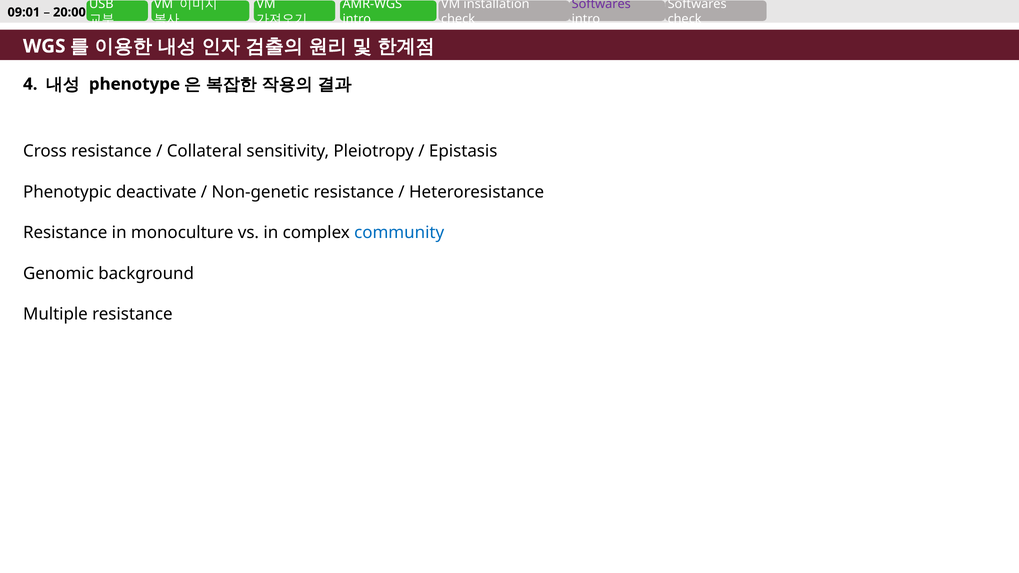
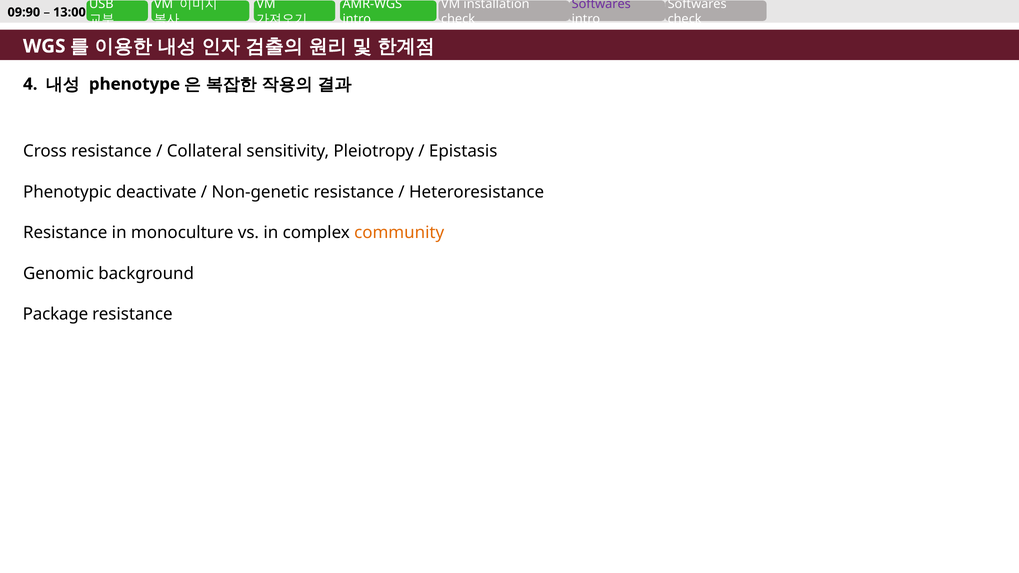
09:01: 09:01 -> 09:90
20:00: 20:00 -> 13:00
community colour: blue -> orange
Multiple: Multiple -> Package
